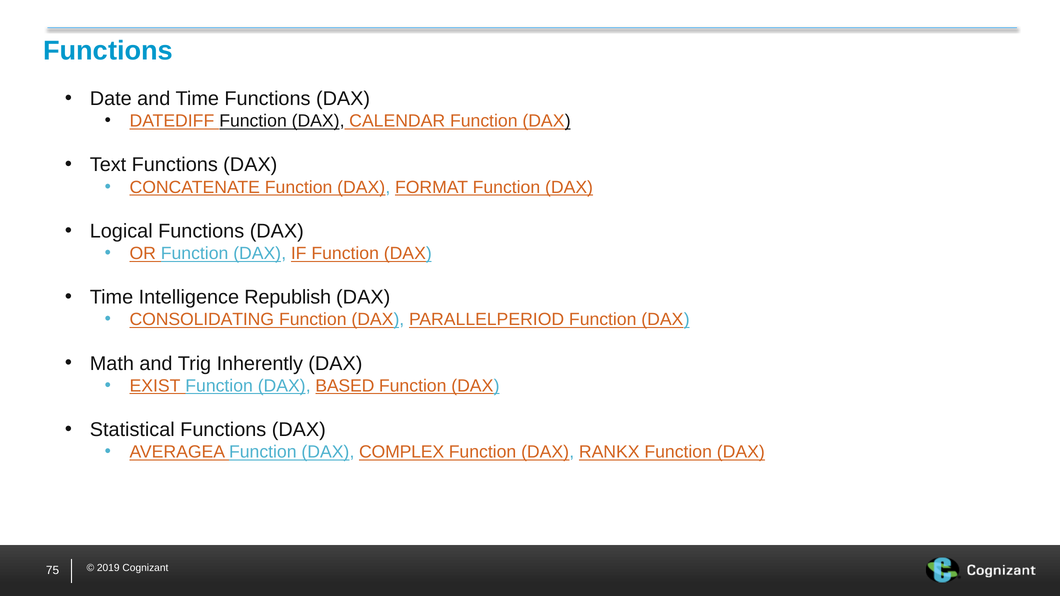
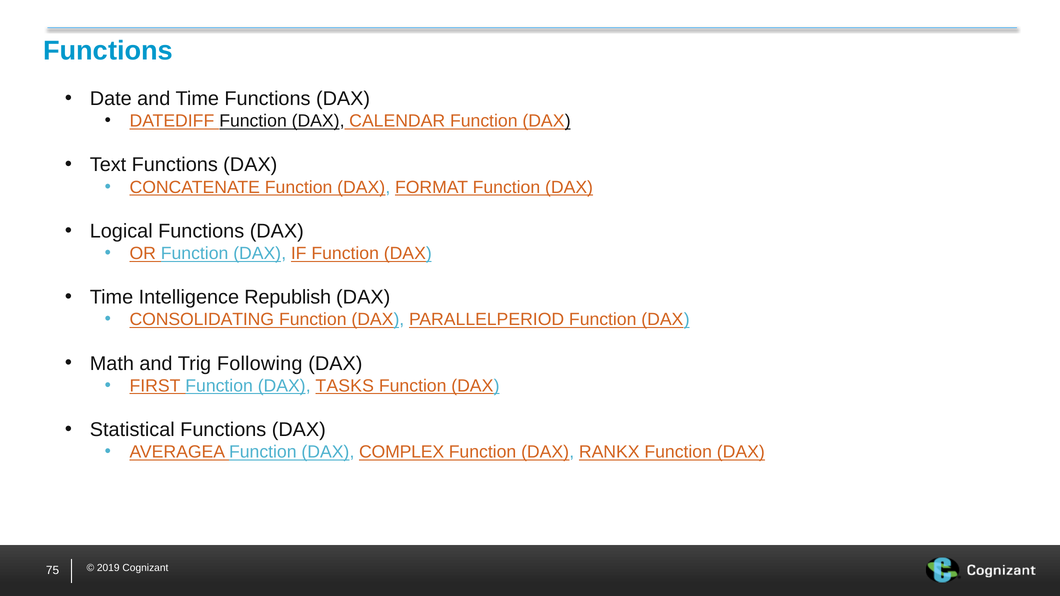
Inherently: Inherently -> Following
EXIST: EXIST -> FIRST
BASED: BASED -> TASKS
